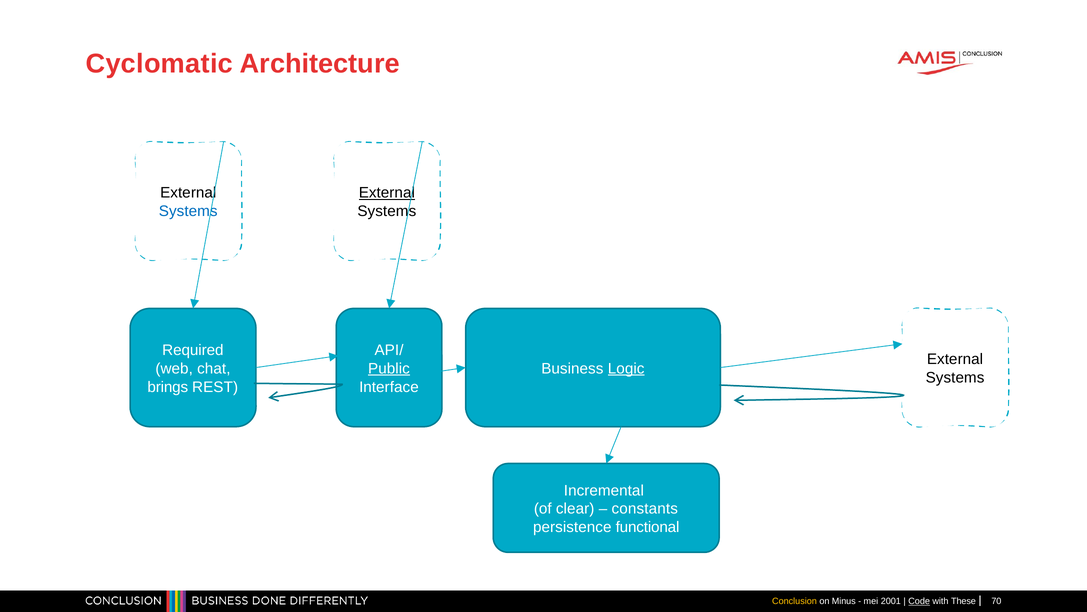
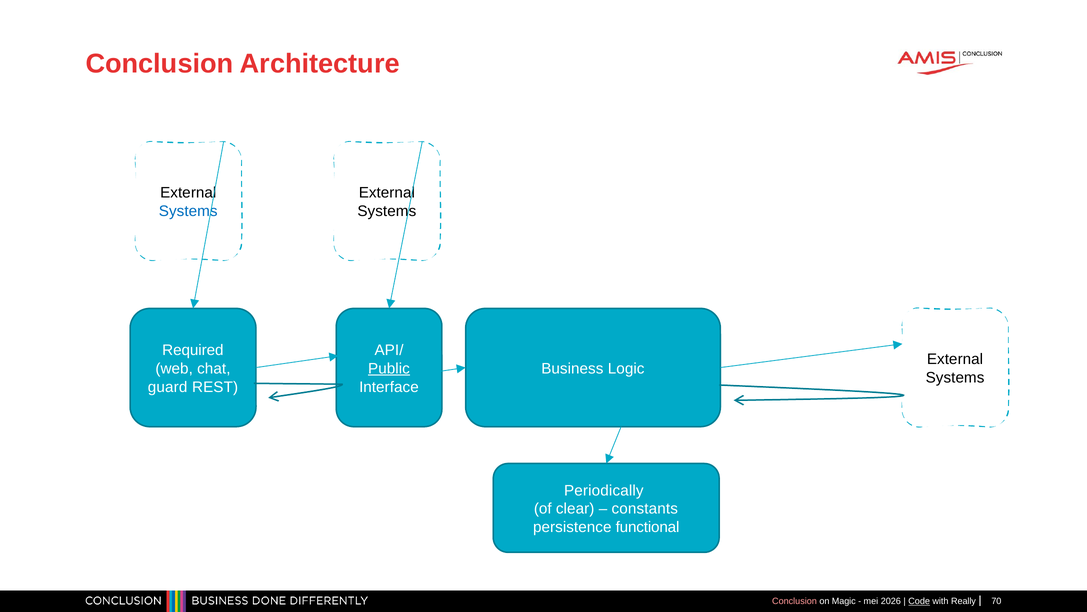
Cyclomatic at (159, 63): Cyclomatic -> Conclusion
External at (387, 193) underline: present -> none
Logic underline: present -> none
brings: brings -> guard
Incremental: Incremental -> Periodically
Conclusion at (794, 601) colour: yellow -> pink
Minus: Minus -> Magic
2001: 2001 -> 2026
These: These -> Really
